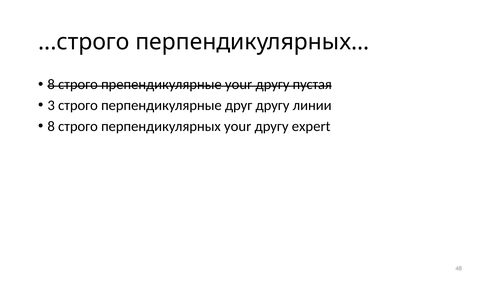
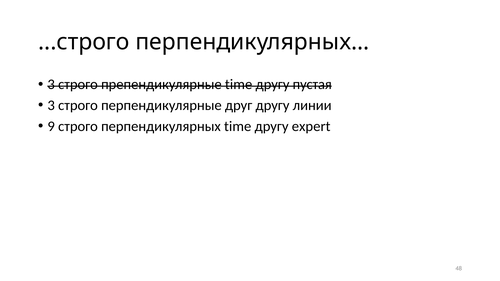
8 at (51, 85): 8 -> 3
препендикулярные your: your -> time
8 at (51, 126): 8 -> 9
перпендикулярных your: your -> time
